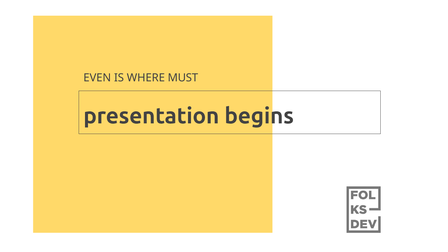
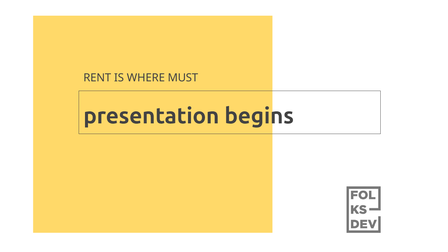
EVEN: EVEN -> RENT
